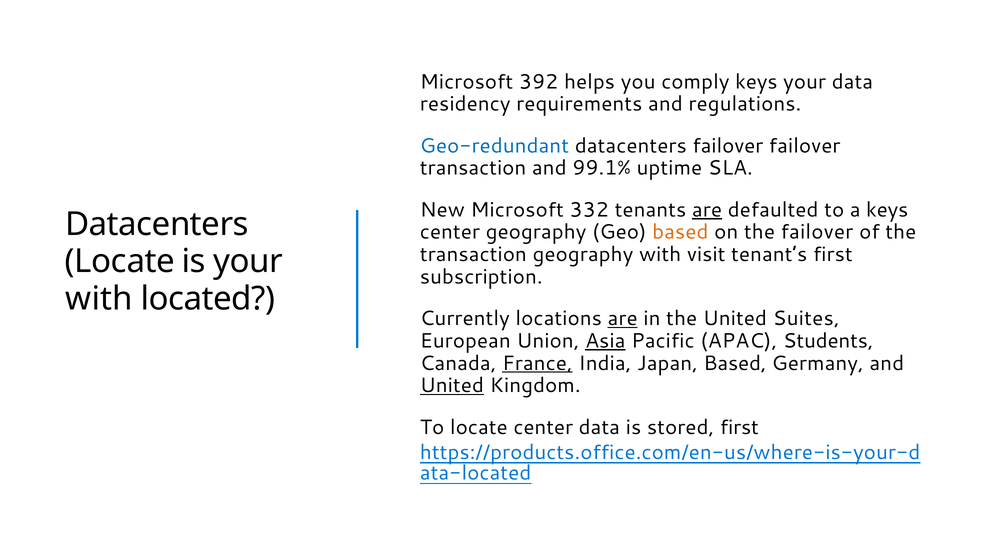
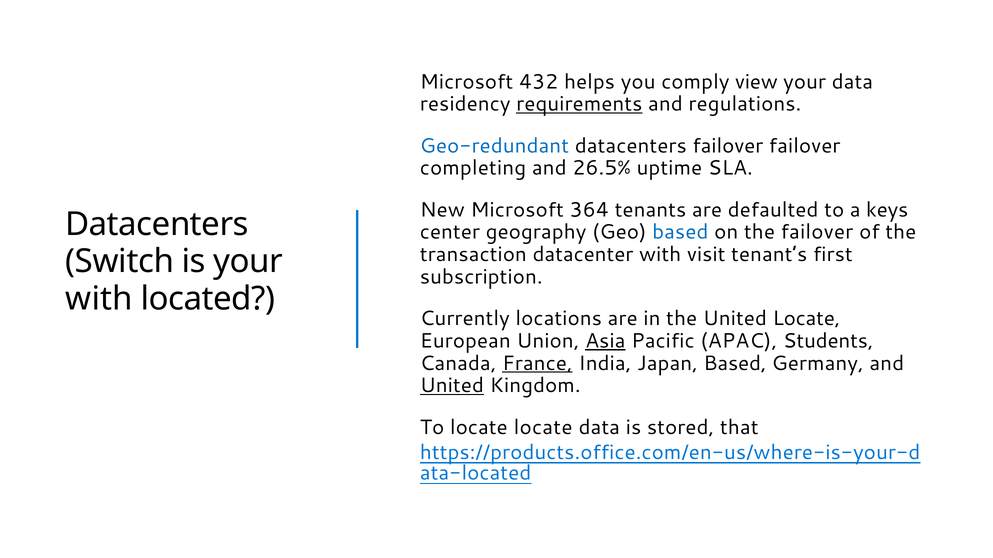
392: 392 -> 432
comply keys: keys -> view
requirements underline: none -> present
transaction at (473, 168): transaction -> completing
99.1%: 99.1% -> 26.5%
332: 332 -> 364
are at (707, 210) underline: present -> none
based at (680, 232) colour: orange -> blue
transaction geography: geography -> datacenter
Locate at (120, 262): Locate -> Switch
are at (623, 319) underline: present -> none
United Suites: Suites -> Locate
locate center: center -> locate
stored first: first -> that
